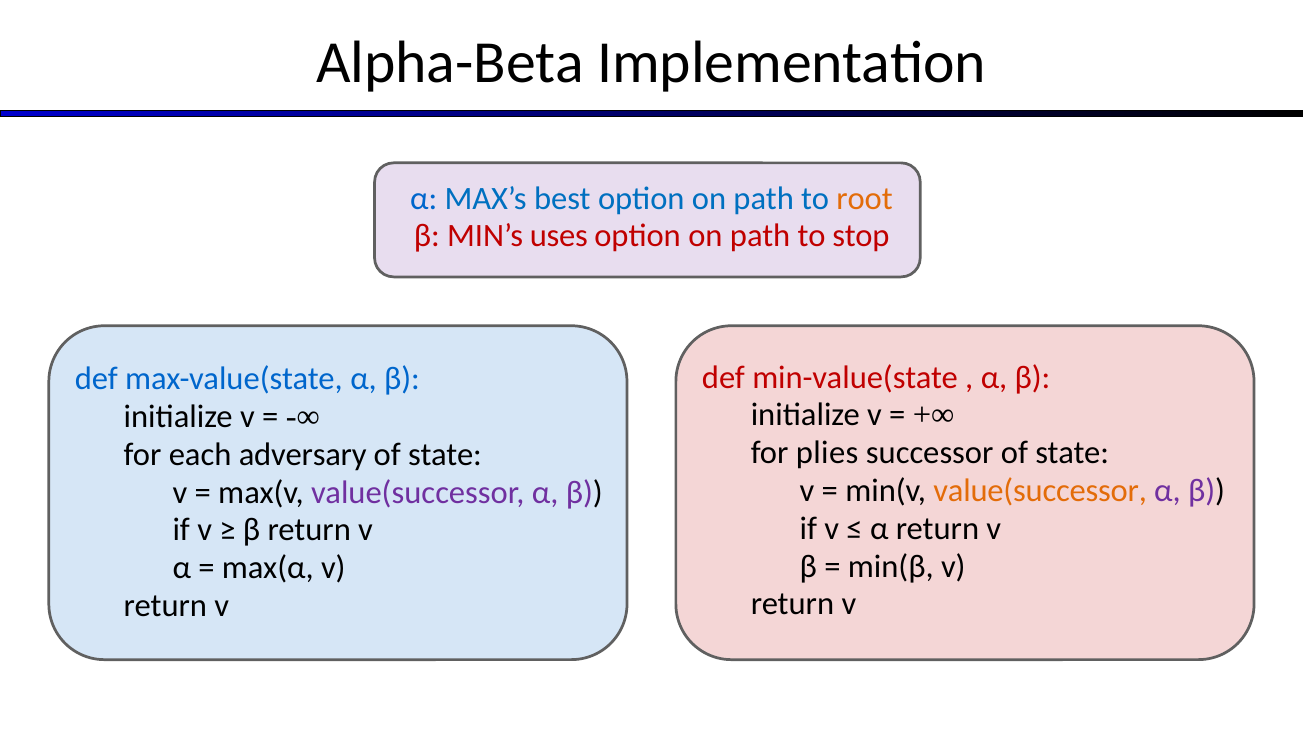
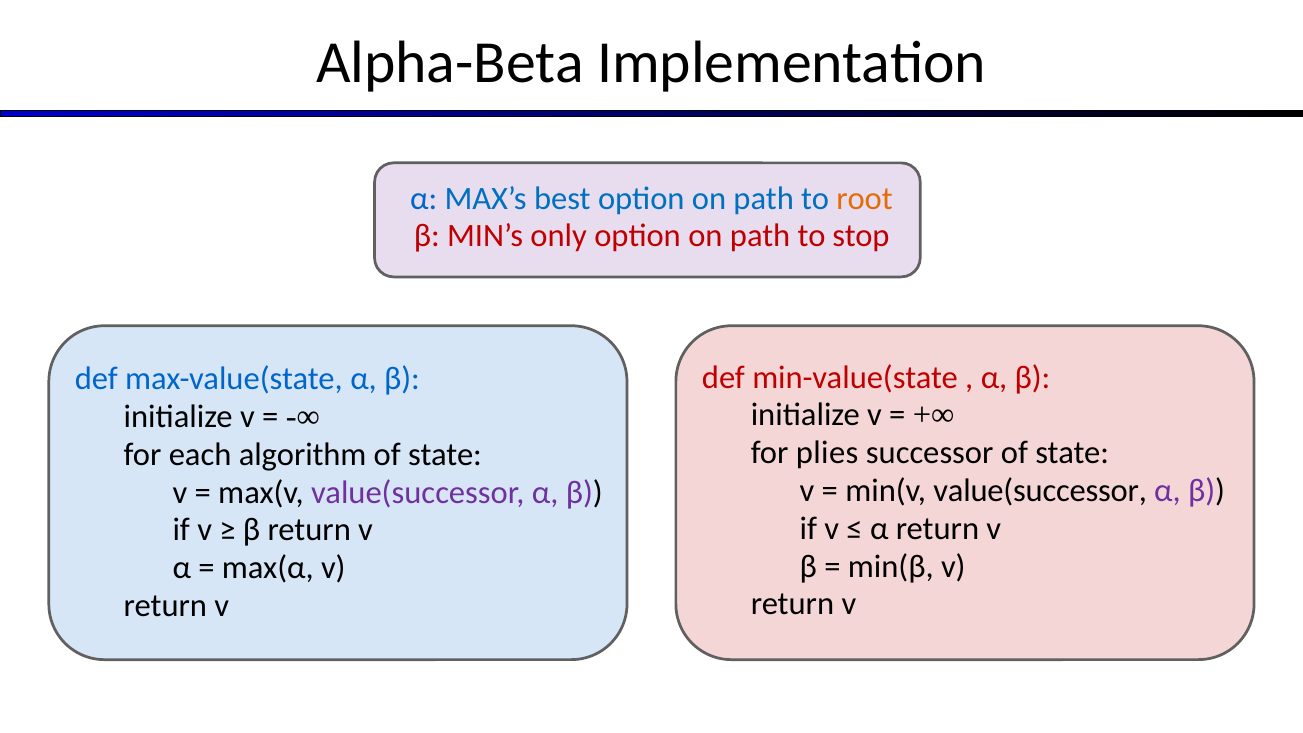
uses: uses -> only
adversary: adversary -> algorithm
value(successor at (1040, 491) colour: orange -> black
